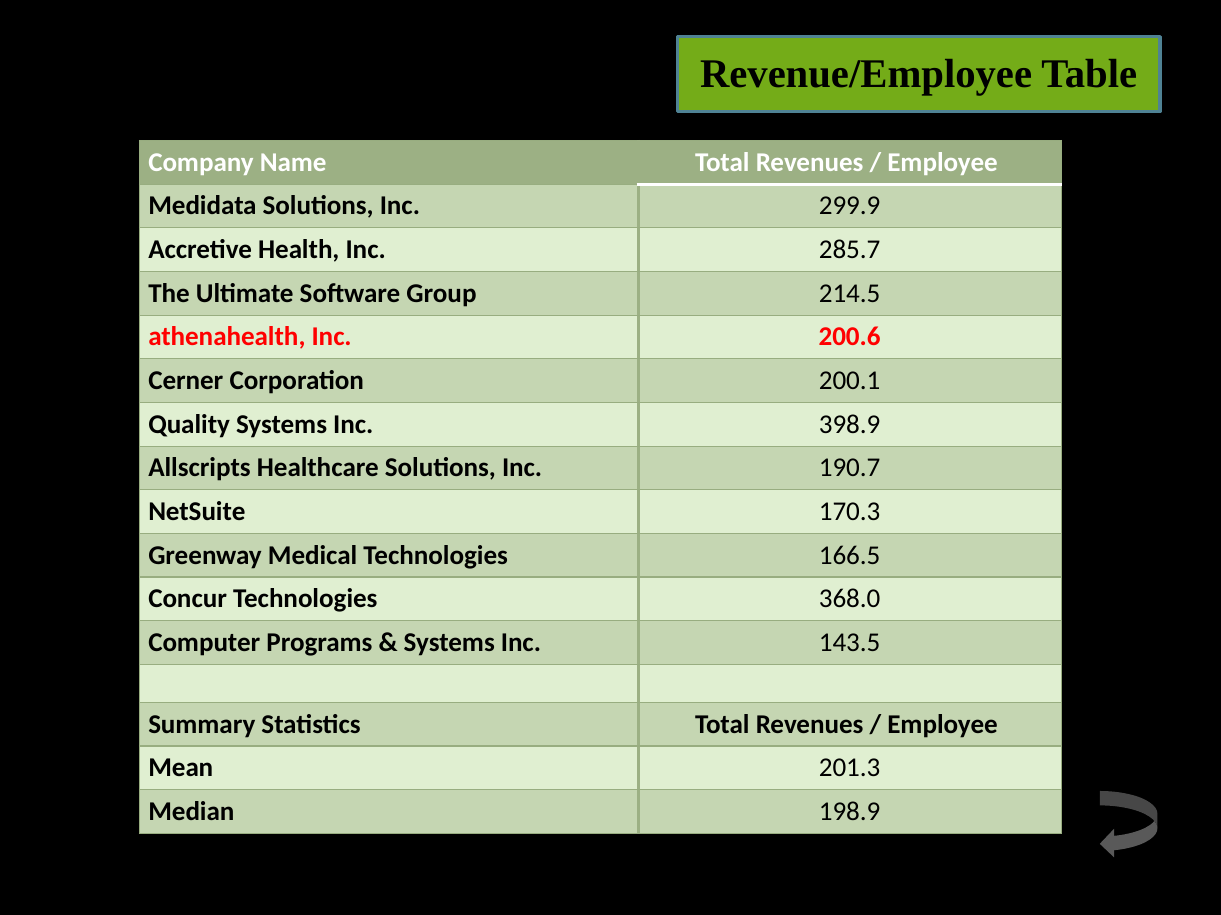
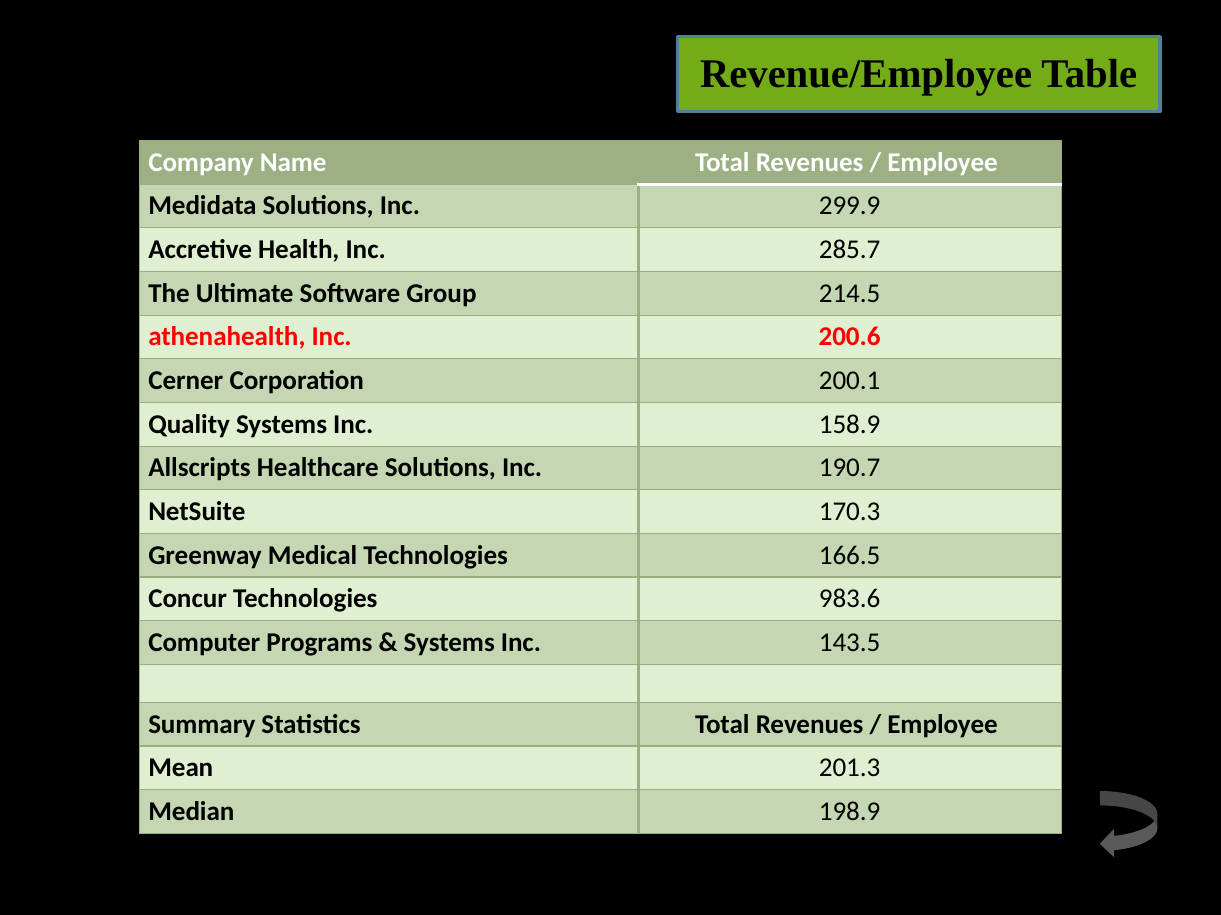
398.9: 398.9 -> 158.9
368.0: 368.0 -> 983.6
